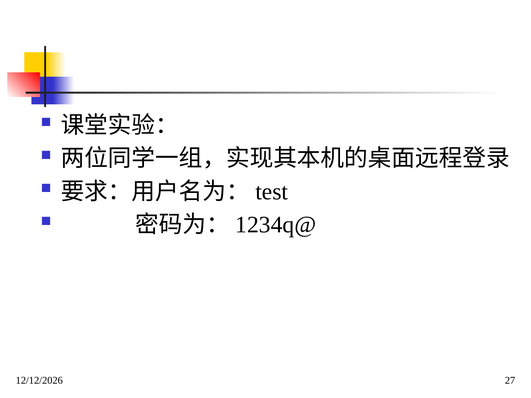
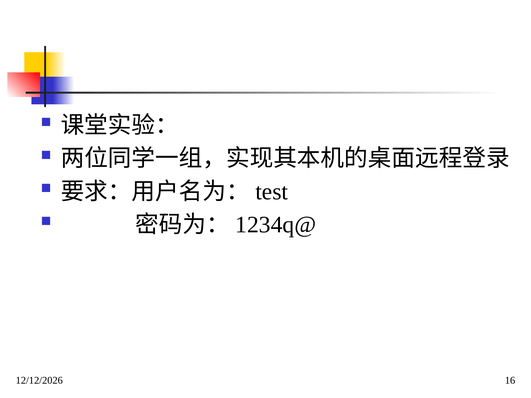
27: 27 -> 16
